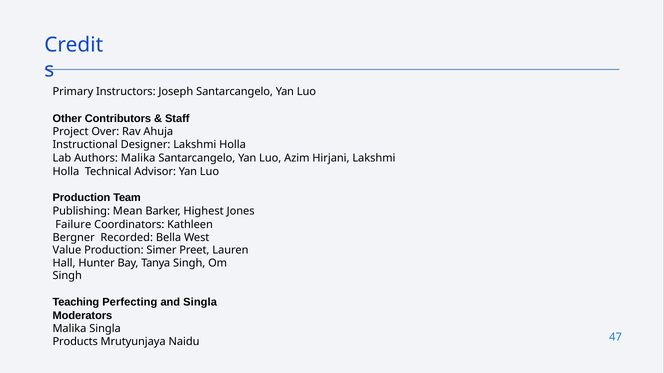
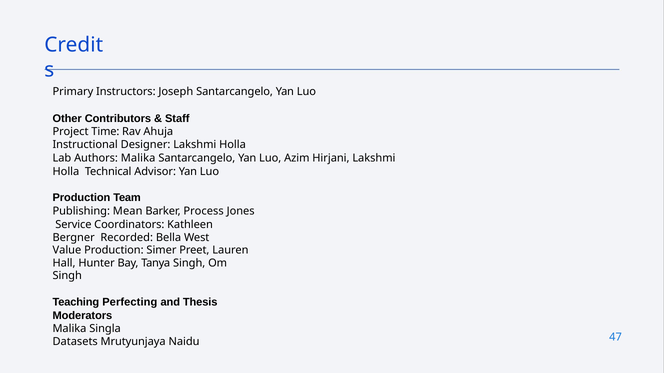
Over: Over -> Time
Highest: Highest -> Process
Failure: Failure -> Service
and Singla: Singla -> Thesis
Products: Products -> Datasets
